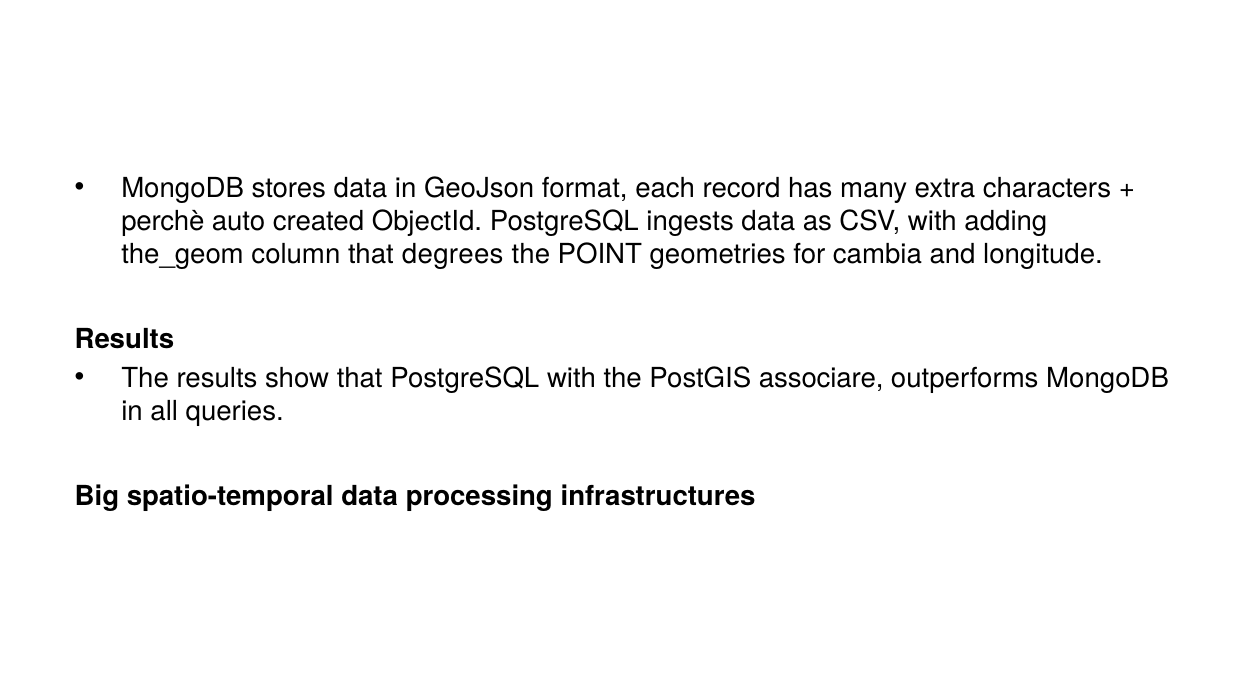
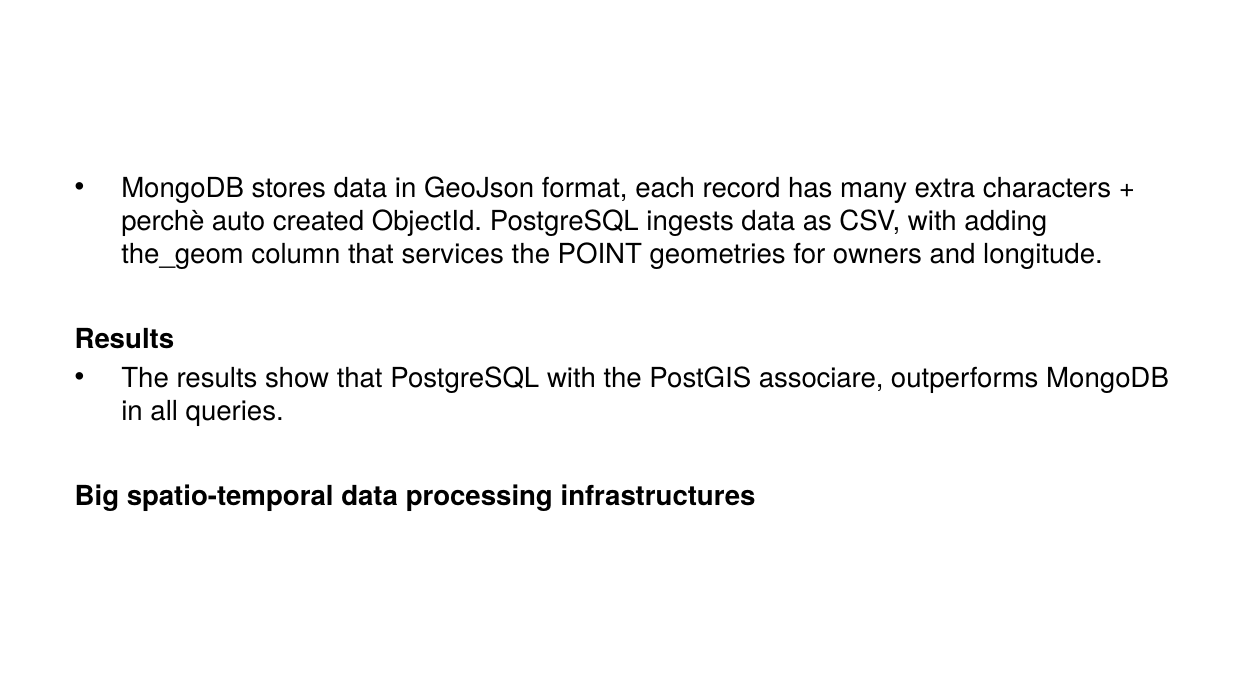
degrees: degrees -> services
cambia: cambia -> owners
